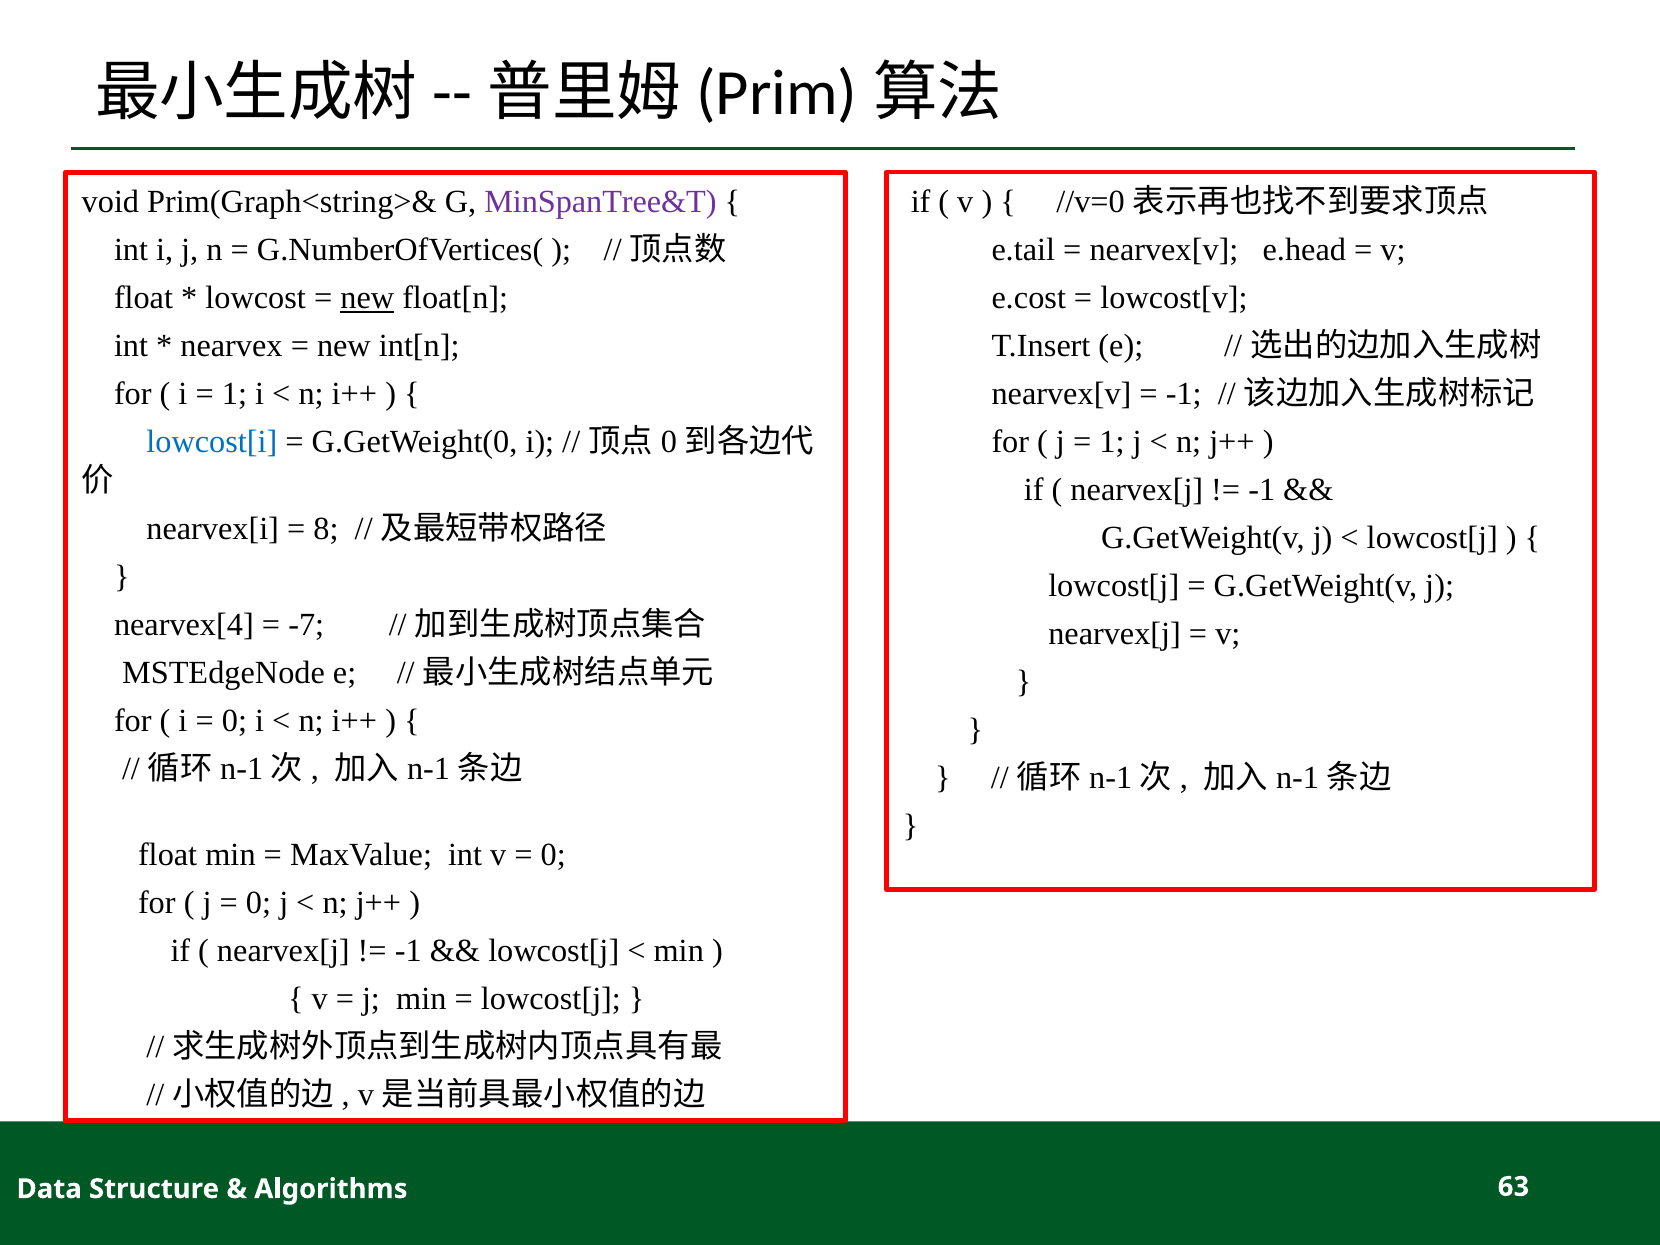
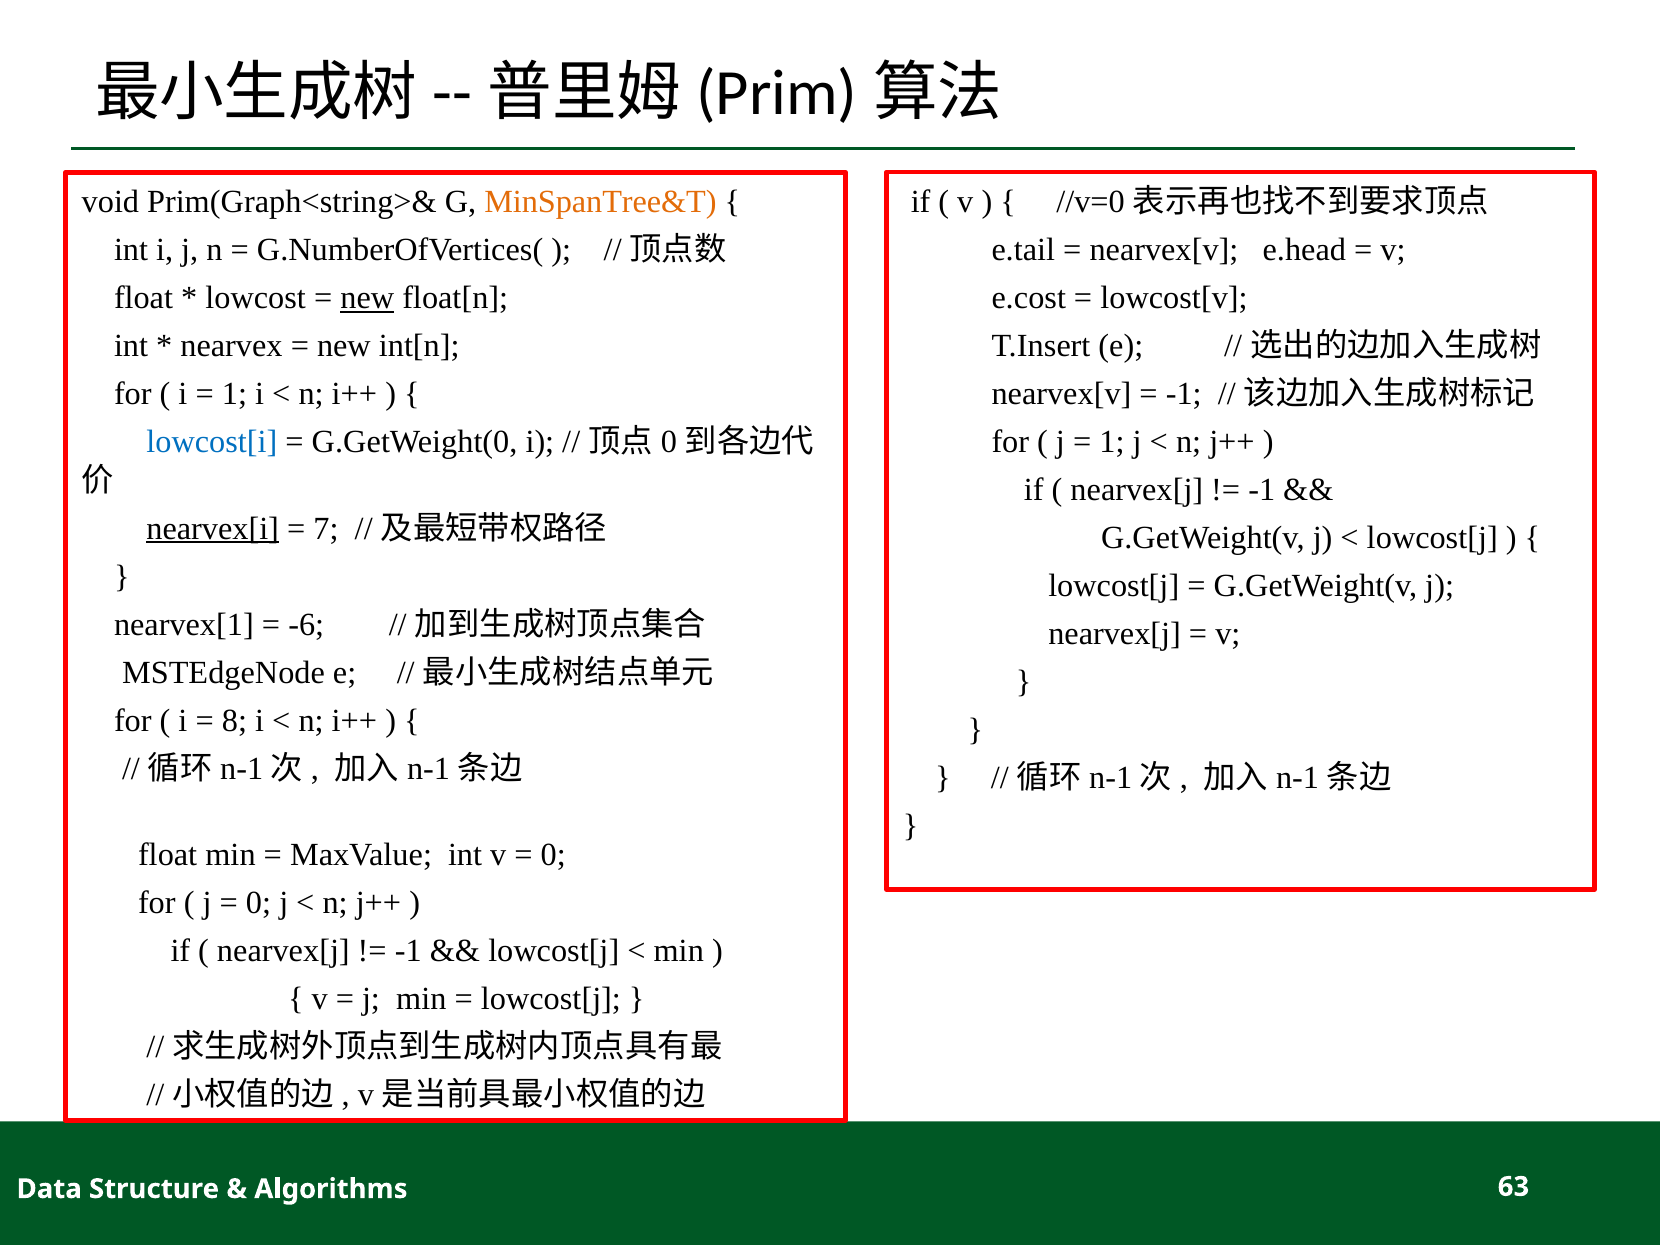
MinSpanTree&T colour: purple -> orange
nearvex[i underline: none -> present
8: 8 -> 7
nearvex[4: nearvex[4 -> nearvex[1
-7: -7 -> -6
0 at (234, 720): 0 -> 8
